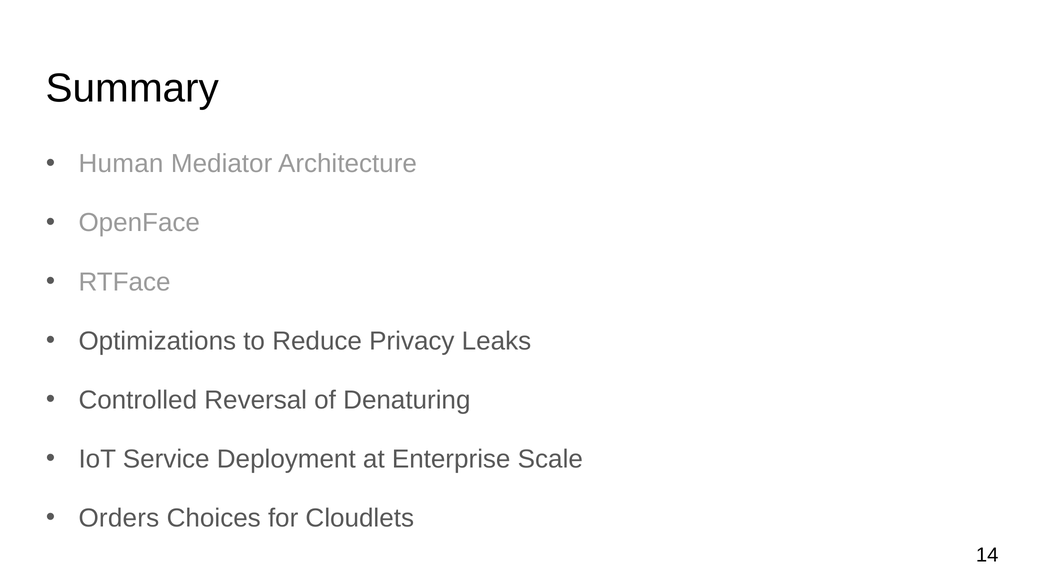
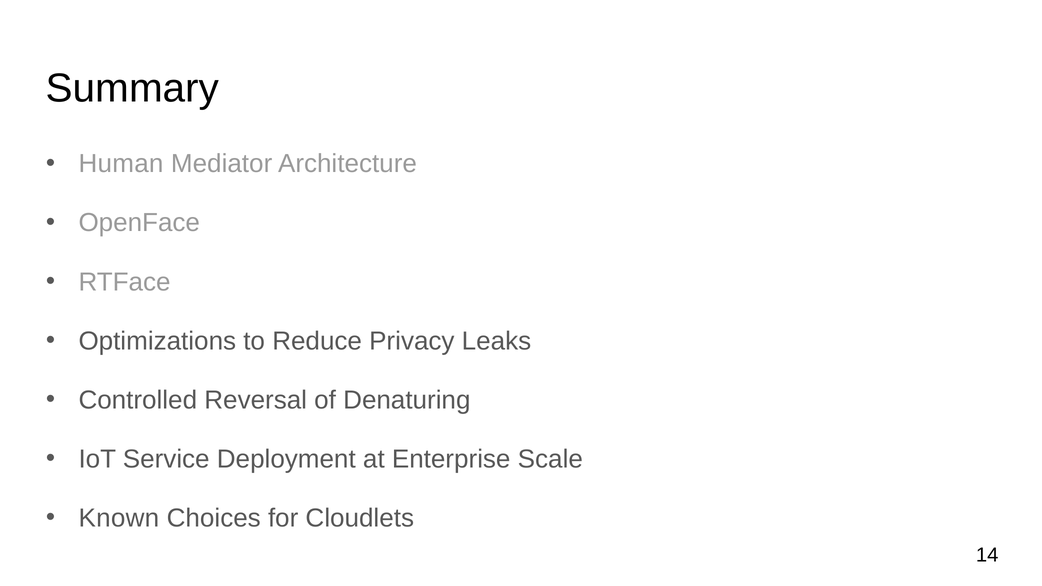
Orders: Orders -> Known
